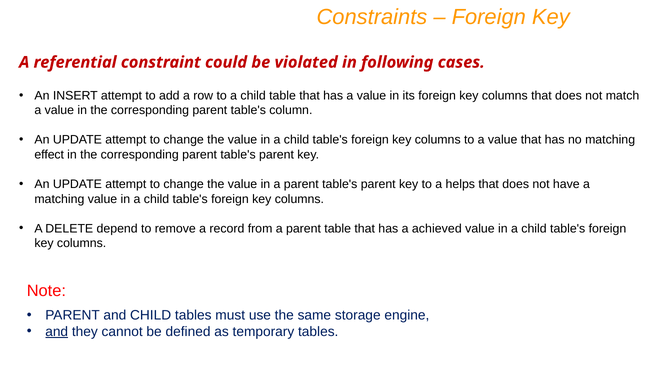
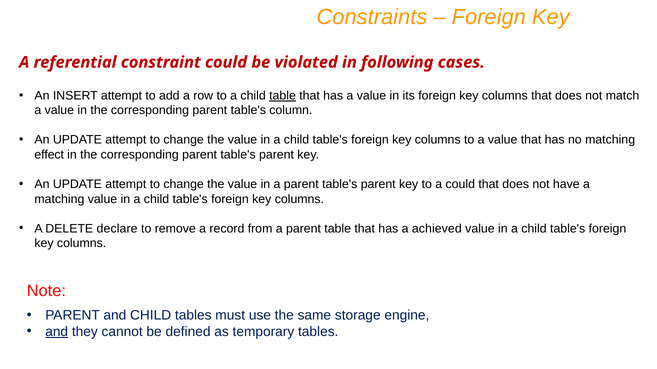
table at (283, 96) underline: none -> present
a helps: helps -> could
depend: depend -> declare
